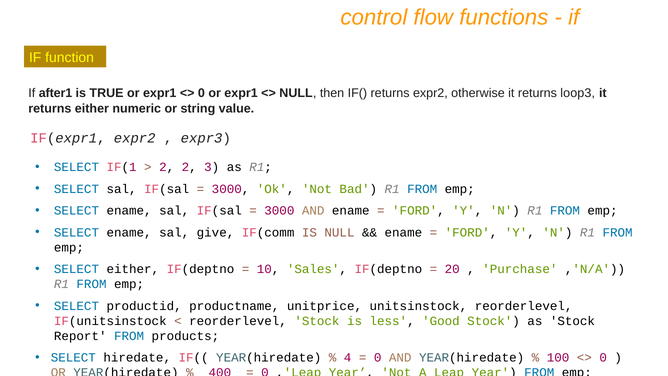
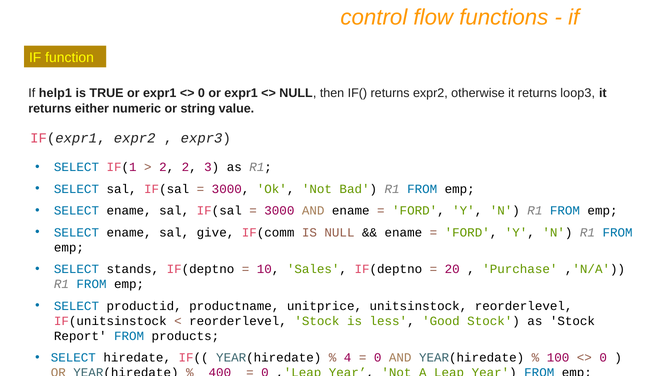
after1: after1 -> help1
SELECT either: either -> stands
